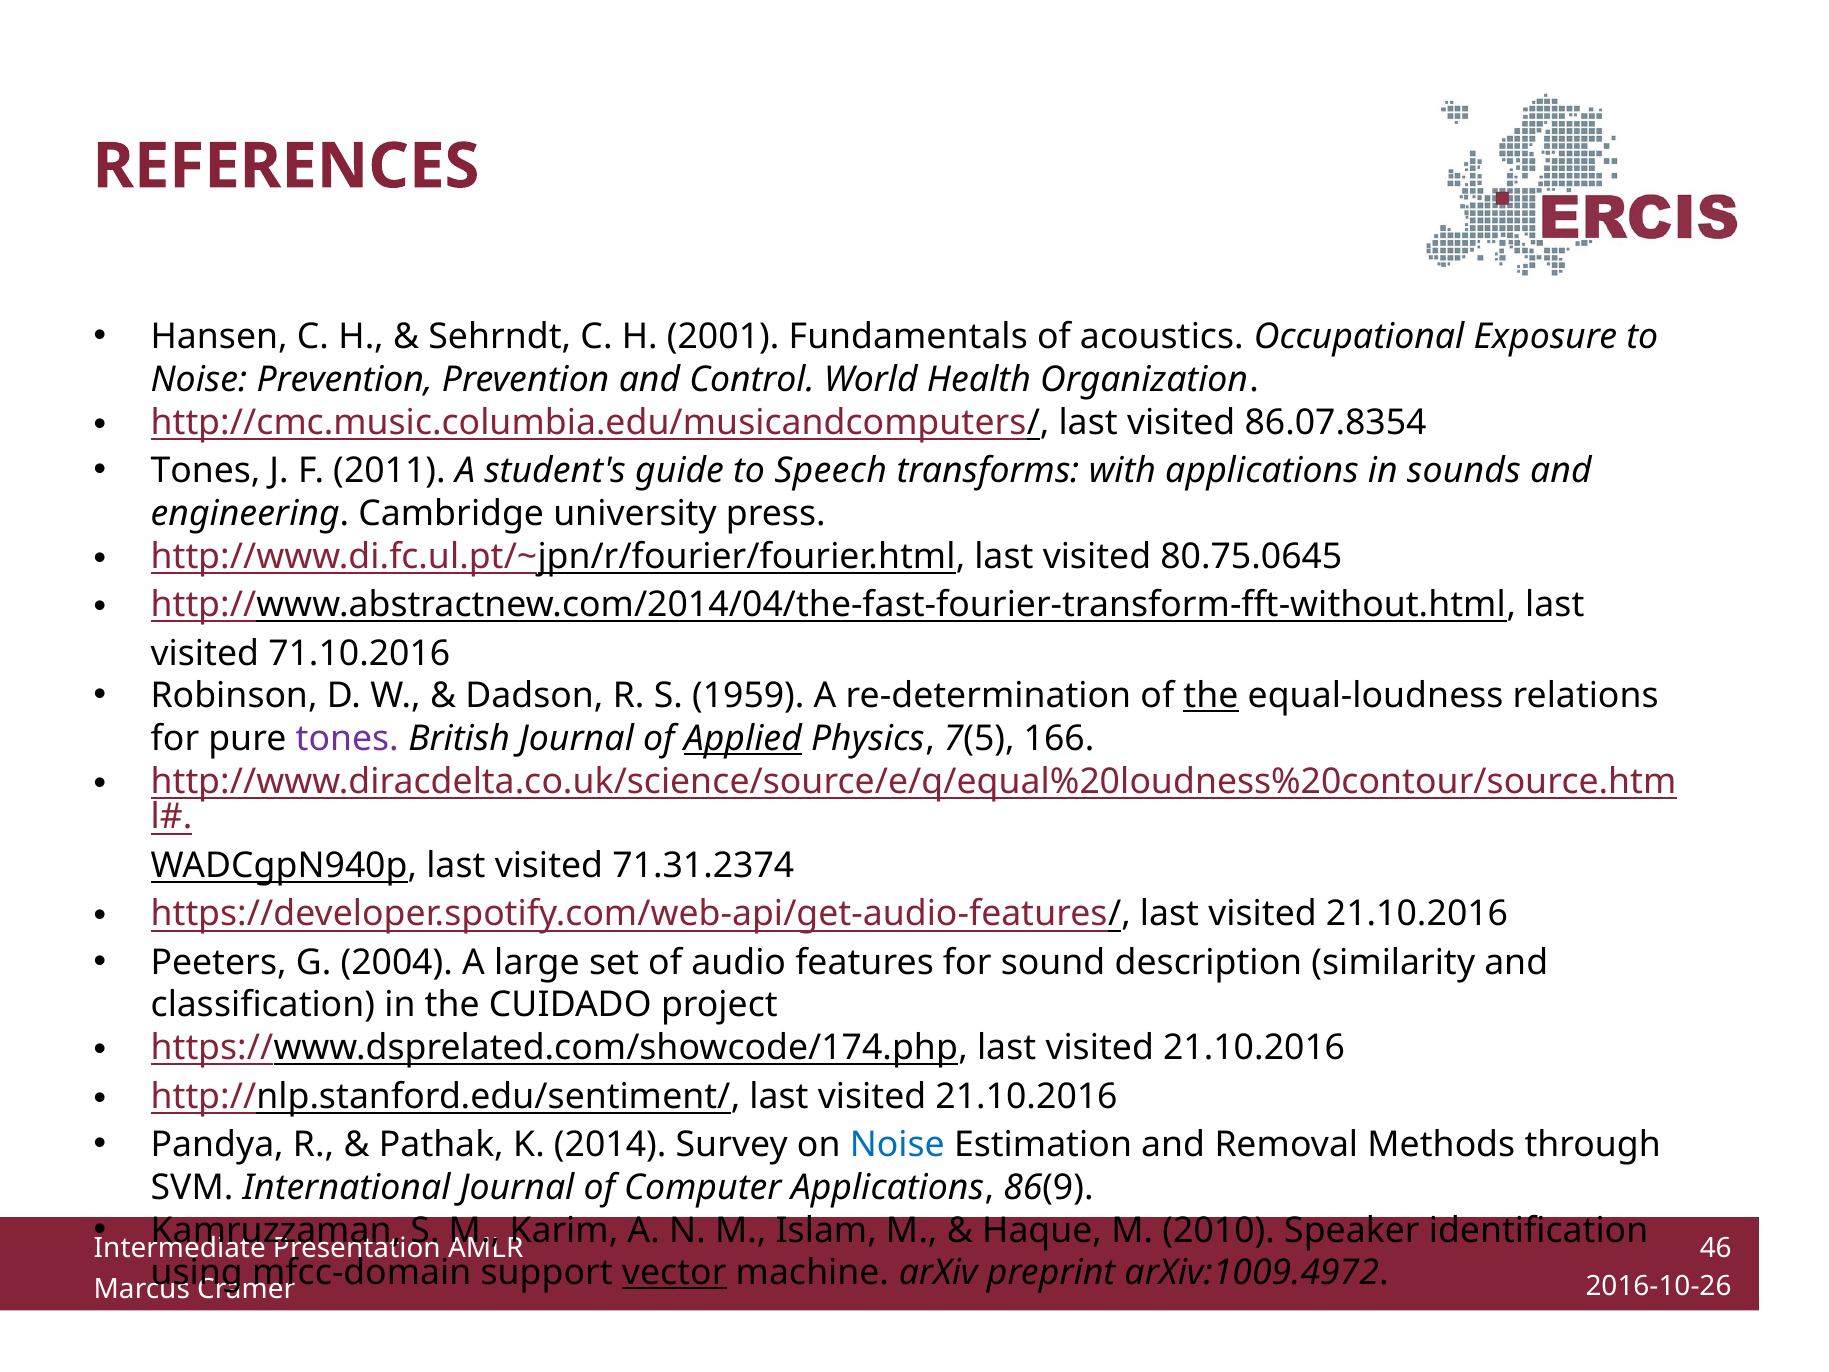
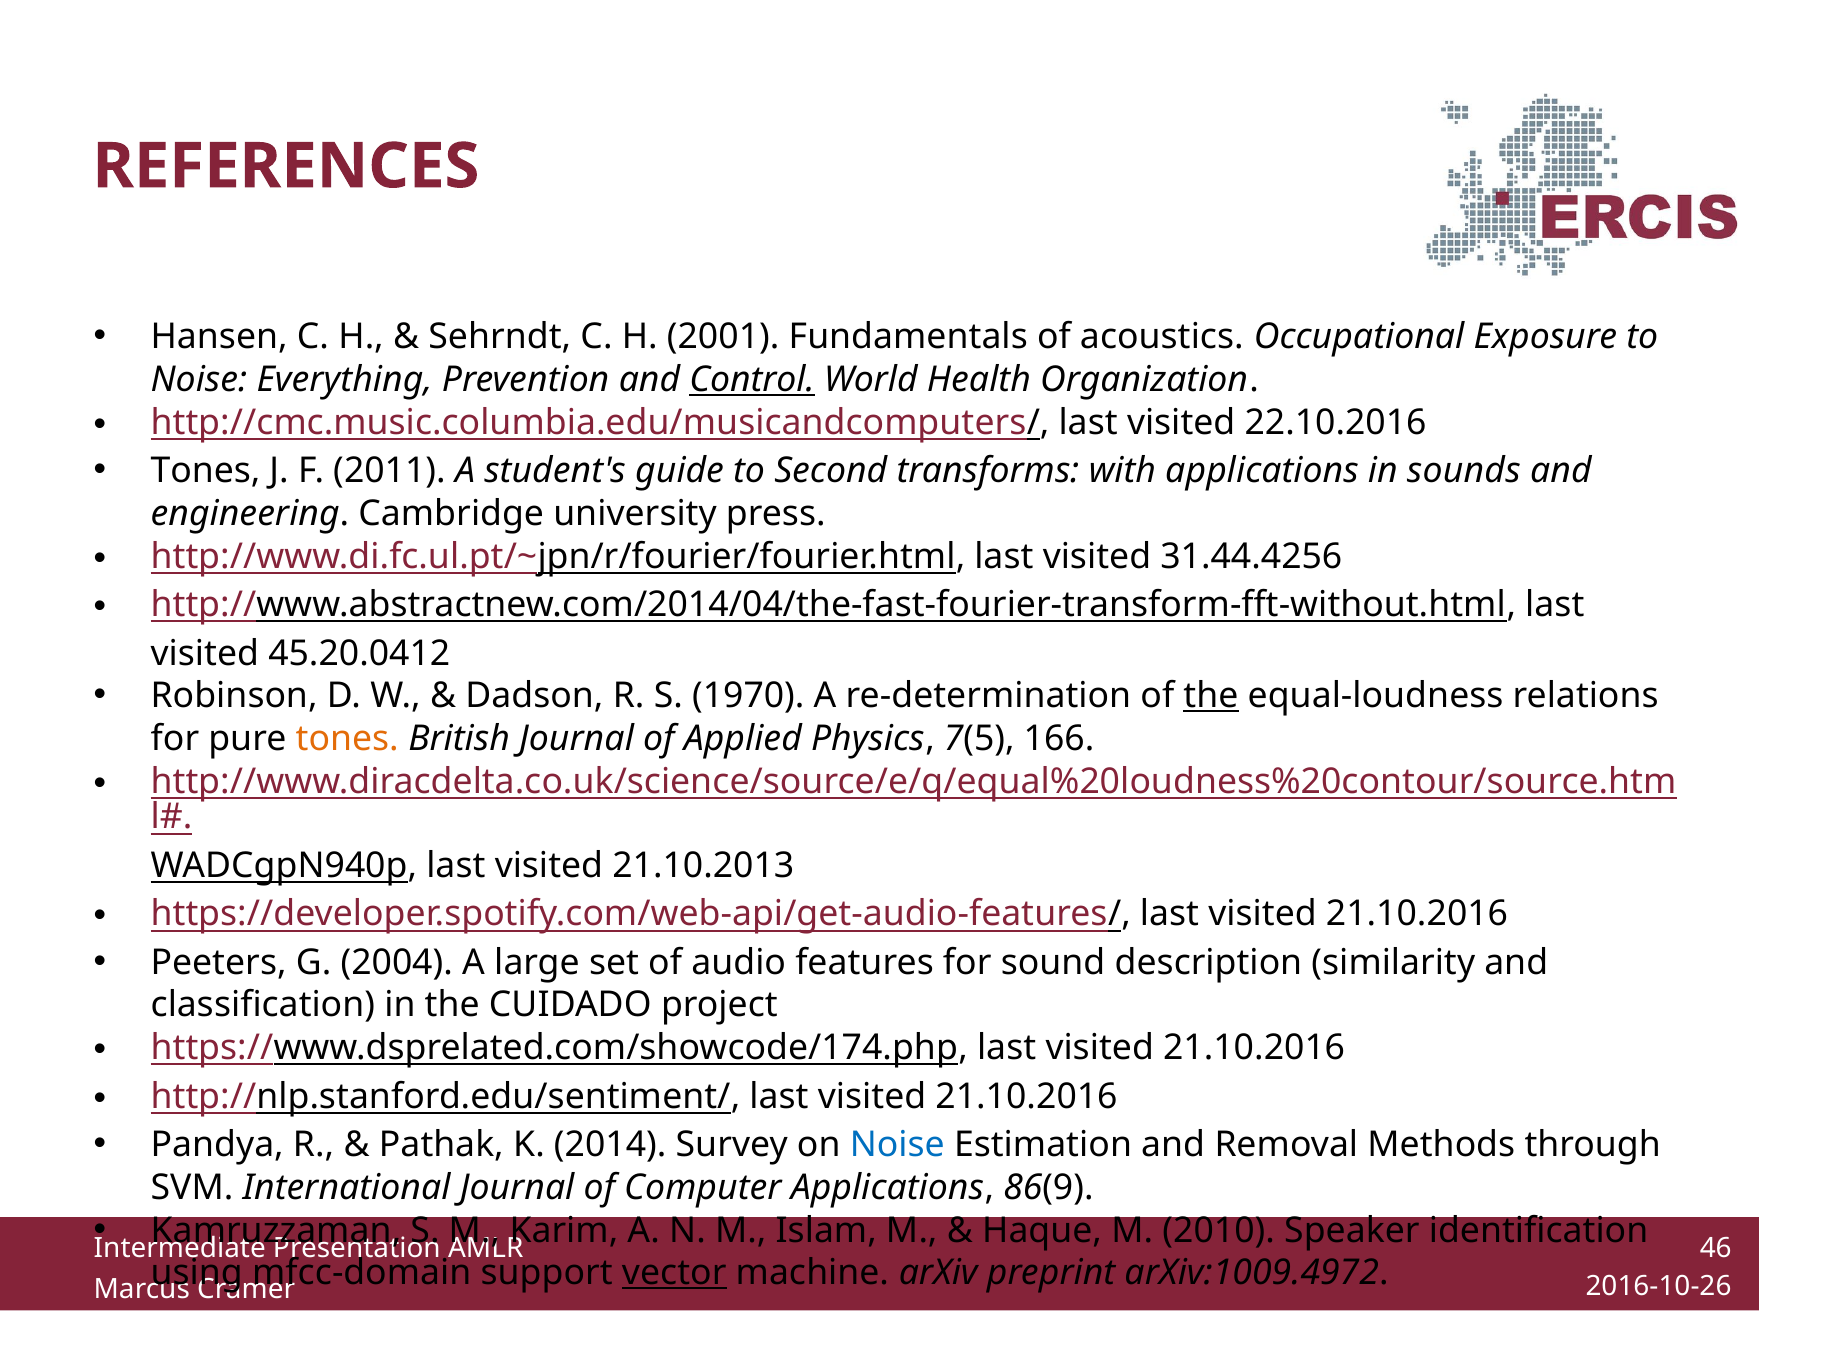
Noise Prevention: Prevention -> Everything
Control underline: none -> present
86.07.8354: 86.07.8354 -> 22.10.2016
Speech: Speech -> Second
80.75.0645: 80.75.0645 -> 31.44.4256
71.10.2016: 71.10.2016 -> 45.20.0412
1959: 1959 -> 1970
tones at (347, 739) colour: purple -> orange
Applied underline: present -> none
71.31.2374: 71.31.2374 -> 21.10.2013
